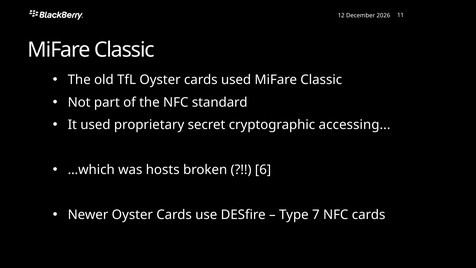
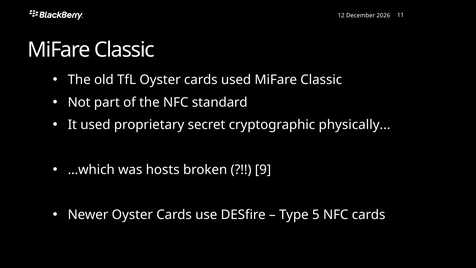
accessing: accessing -> physically
6: 6 -> 9
7: 7 -> 5
